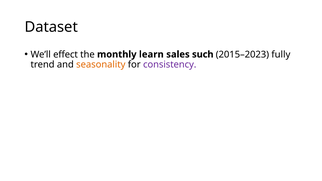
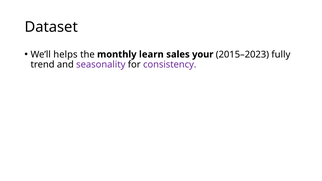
effect: effect -> helps
such: such -> your
seasonality colour: orange -> purple
